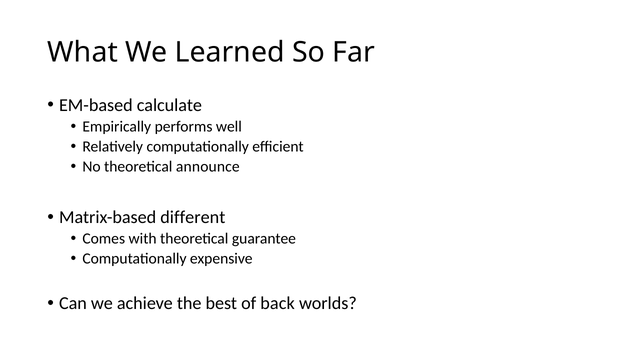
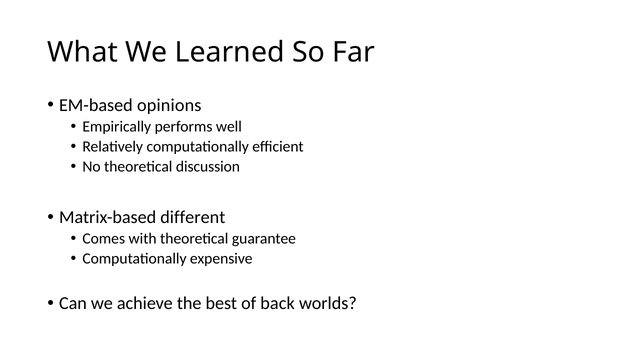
calculate: calculate -> opinions
announce: announce -> discussion
